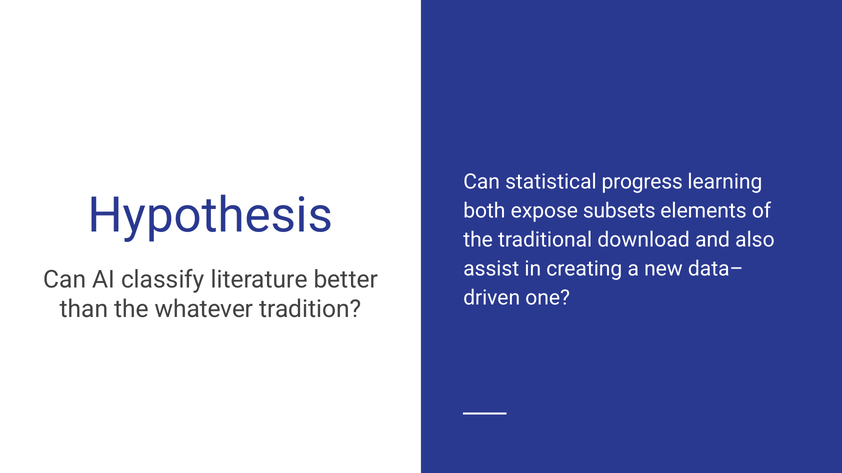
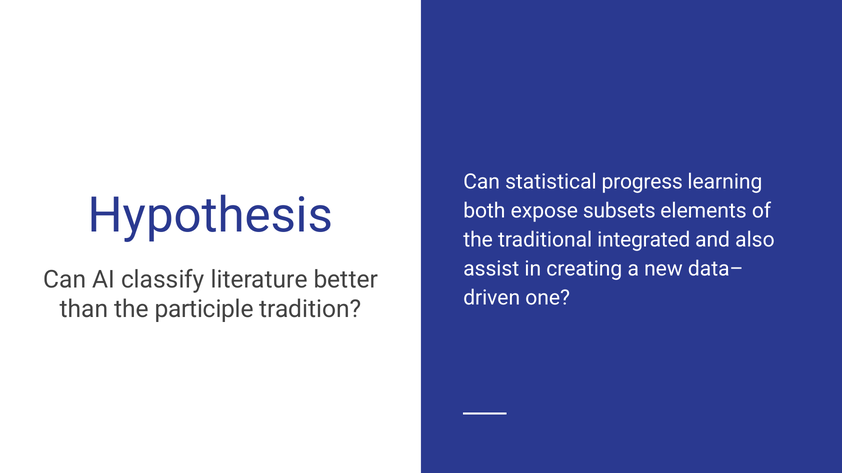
download: download -> integrated
whatever: whatever -> participle
